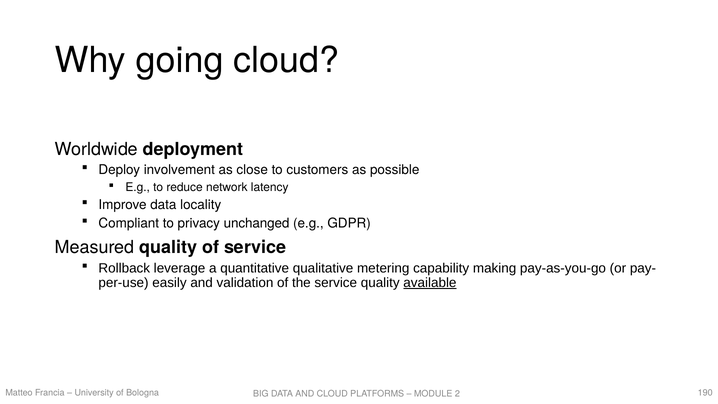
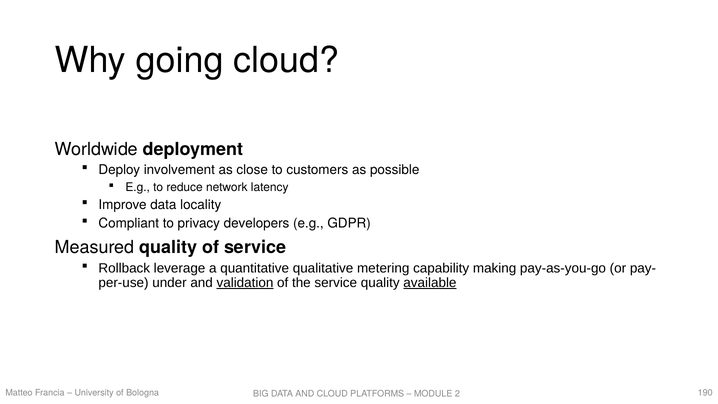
unchanged: unchanged -> developers
easily: easily -> under
validation underline: none -> present
